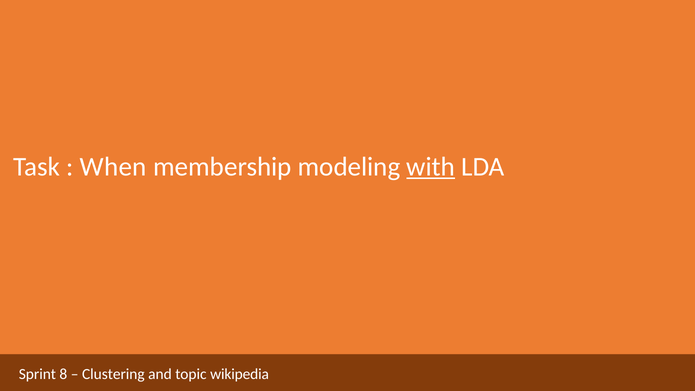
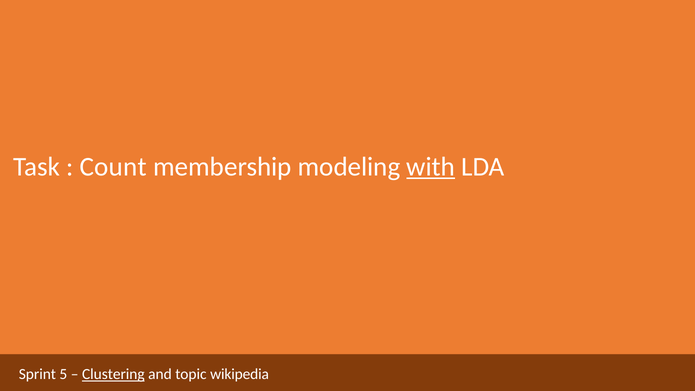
When: When -> Count
8: 8 -> 5
Clustering underline: none -> present
